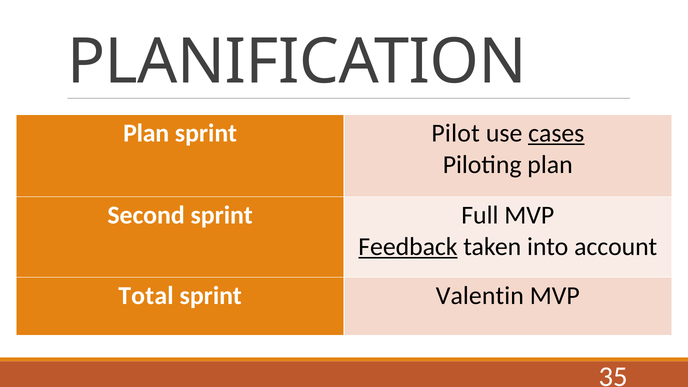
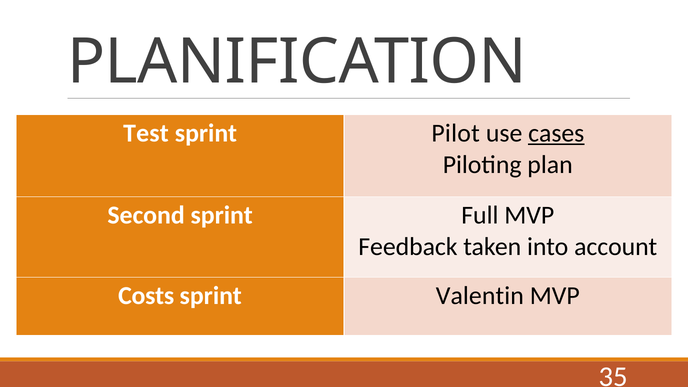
Plan at (146, 133): Plan -> Test
Feedback underline: present -> none
Total: Total -> Costs
